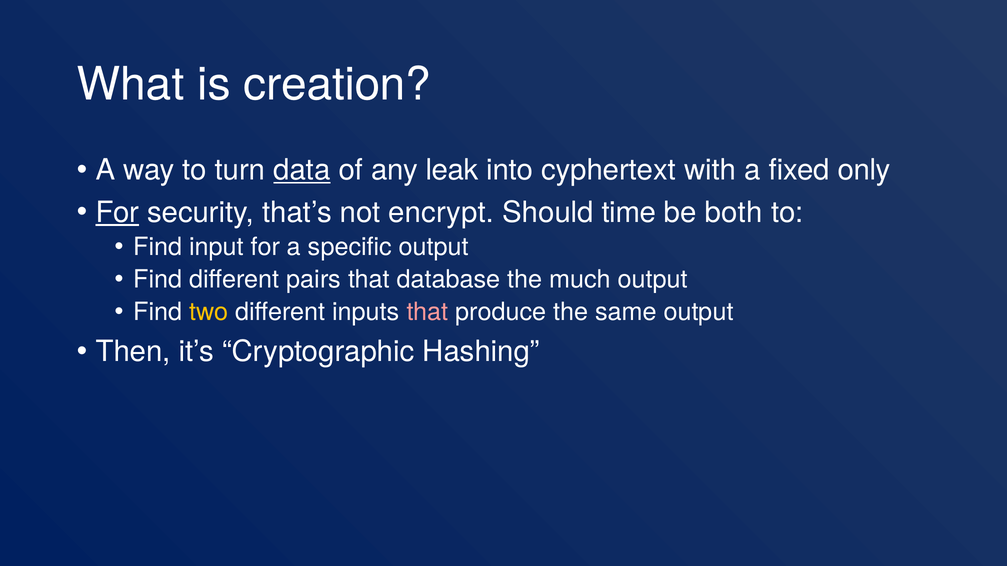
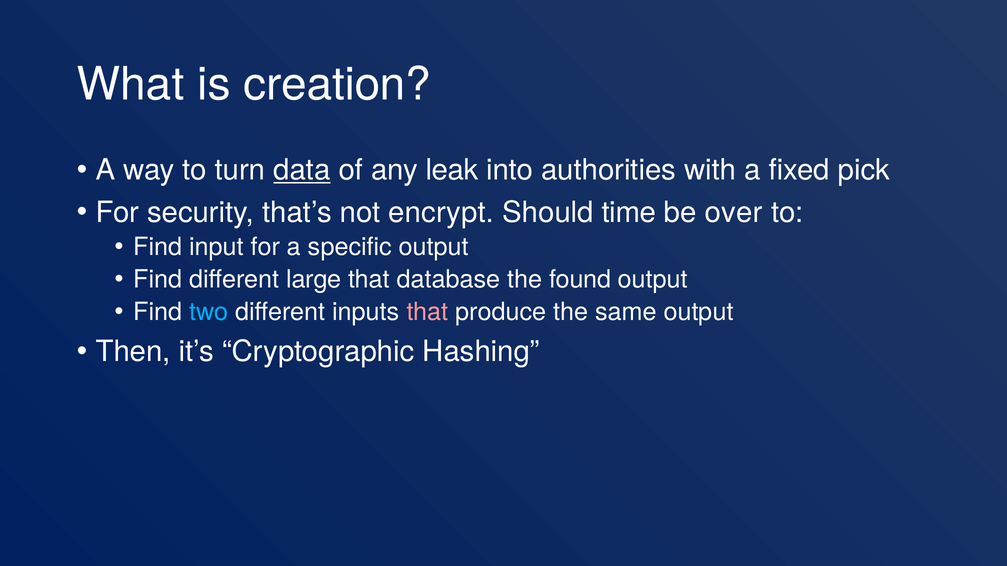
cyphertext: cyphertext -> authorities
only: only -> pick
For at (117, 212) underline: present -> none
both: both -> over
pairs: pairs -> large
much: much -> found
two colour: yellow -> light blue
